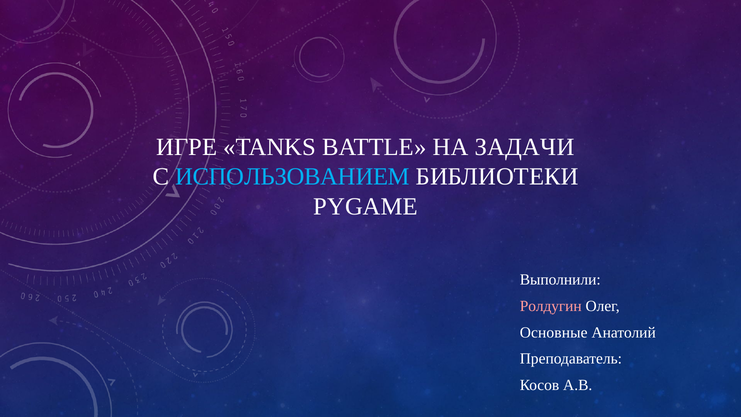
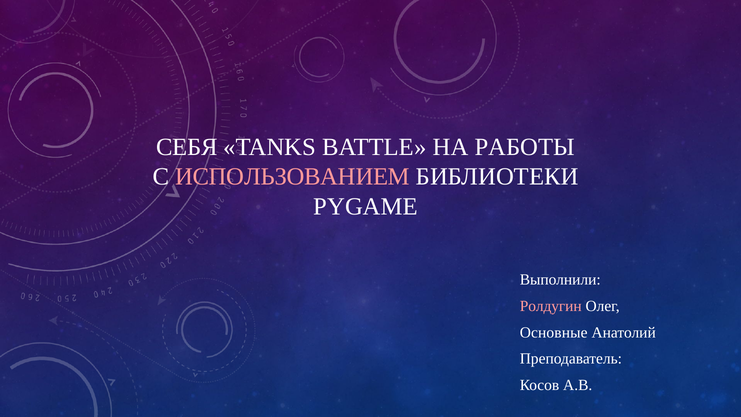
ИГРЕ: ИГРЕ -> СЕБЯ
ЗАДАЧИ: ЗАДАЧИ -> РАБОТЫ
ИСПОЛЬЗОВАНИЕМ colour: light blue -> pink
